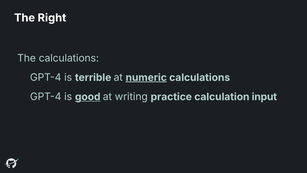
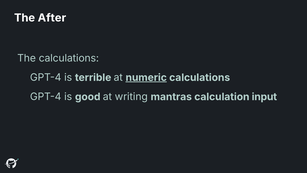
Right: Right -> After
good underline: present -> none
practice: practice -> mantras
